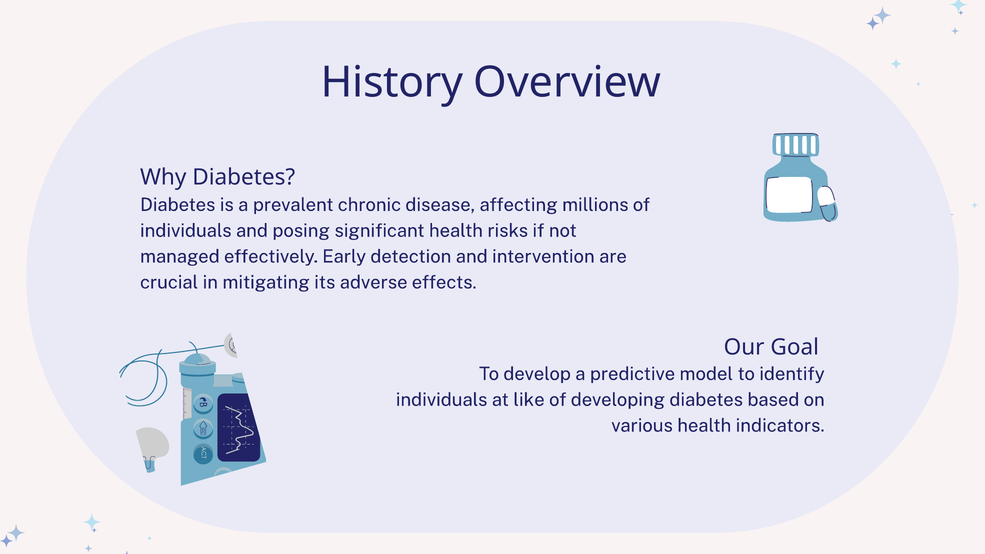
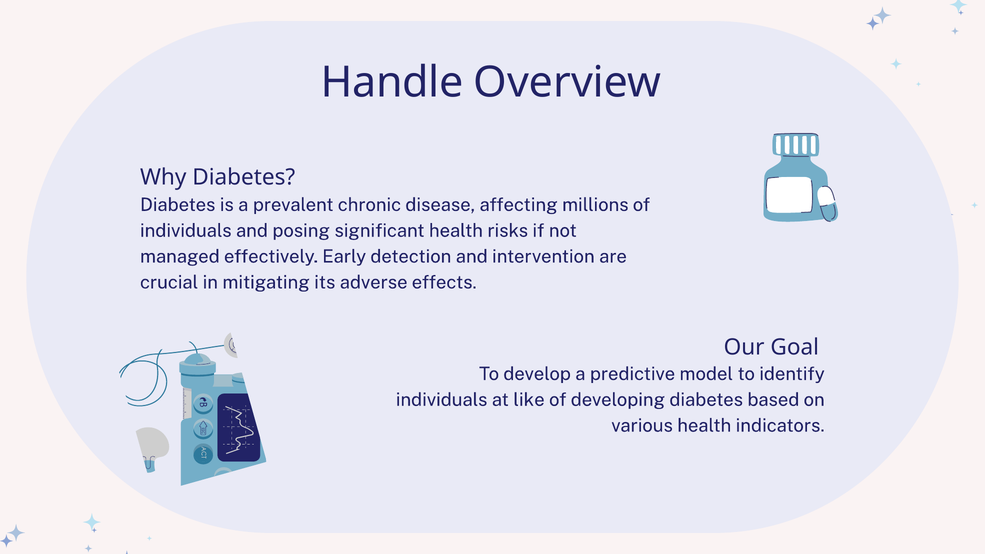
History: History -> Handle
